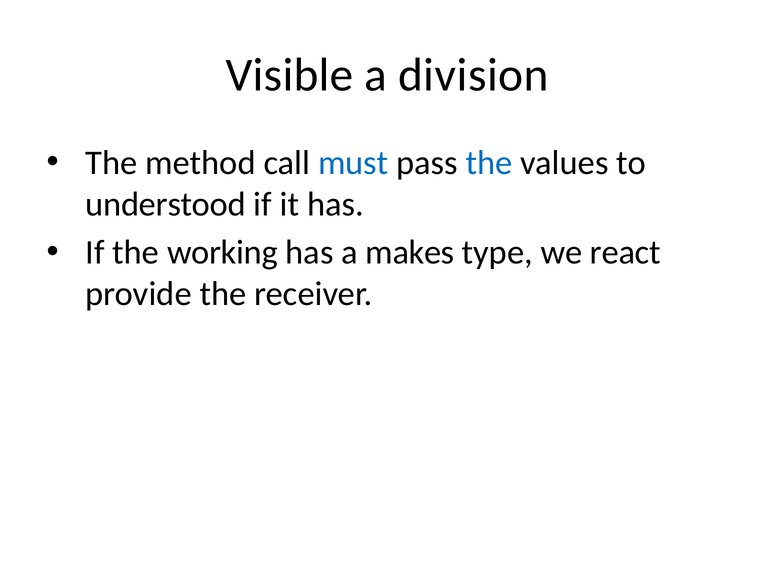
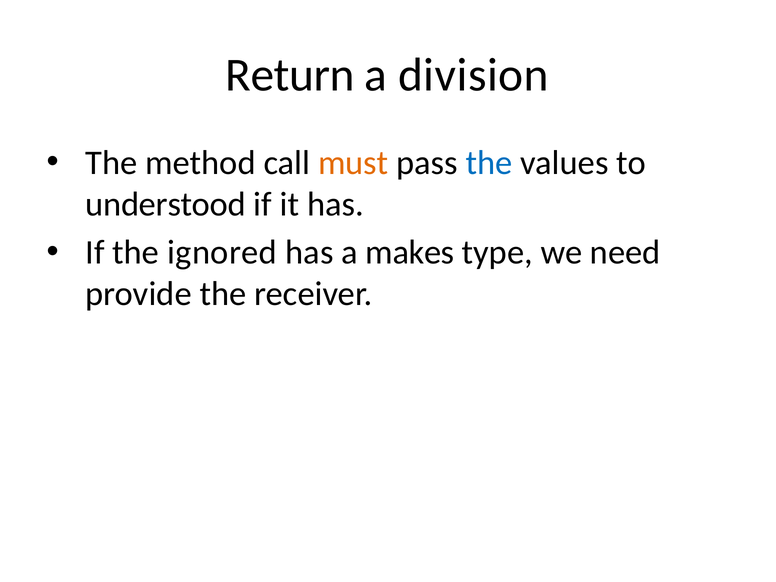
Visible: Visible -> Return
must colour: blue -> orange
working: working -> ignored
react: react -> need
